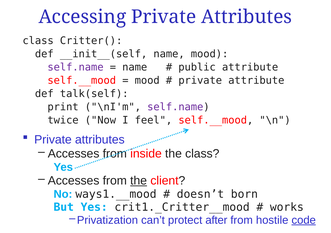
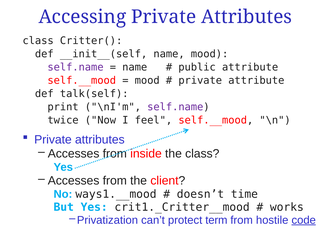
the at (139, 181) underline: present -> none
born: born -> time
after: after -> term
